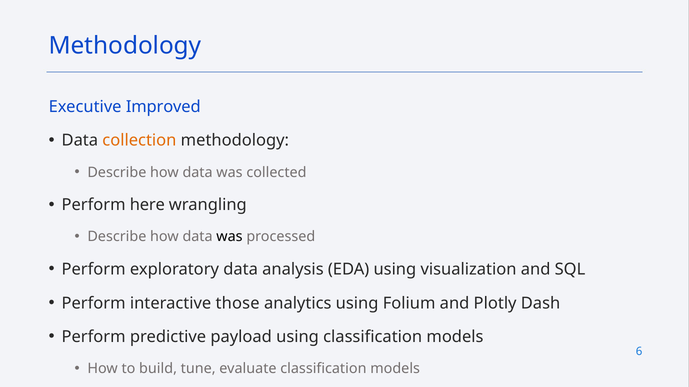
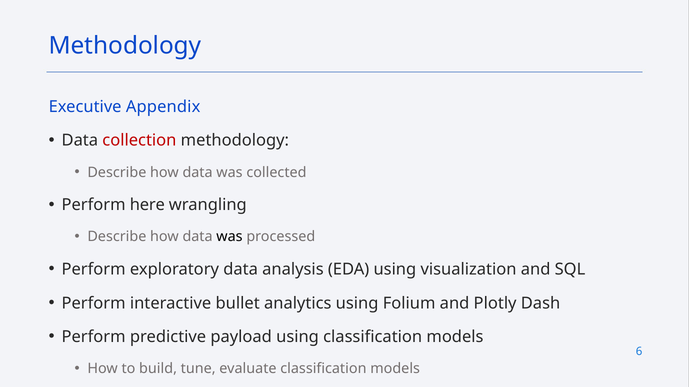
Improved: Improved -> Appendix
collection colour: orange -> red
those: those -> bullet
